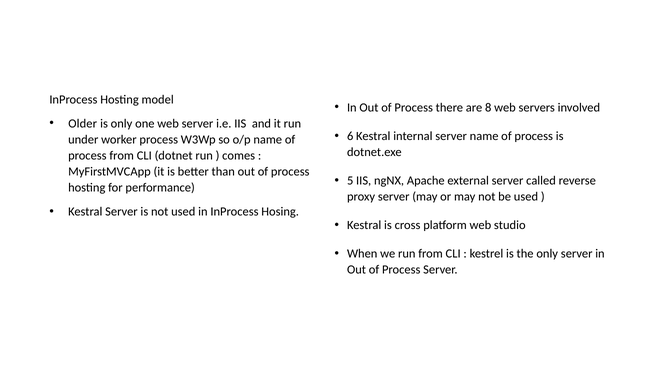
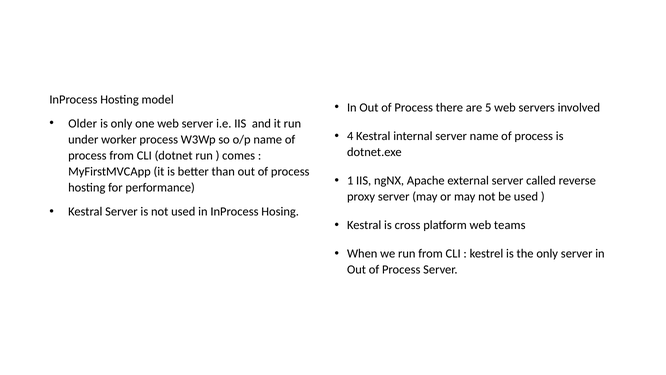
8: 8 -> 5
6: 6 -> 4
5: 5 -> 1
studio: studio -> teams
